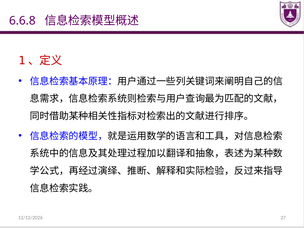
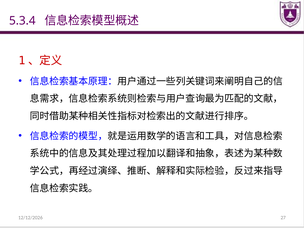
6.6.8: 6.6.8 -> 5.3.4
